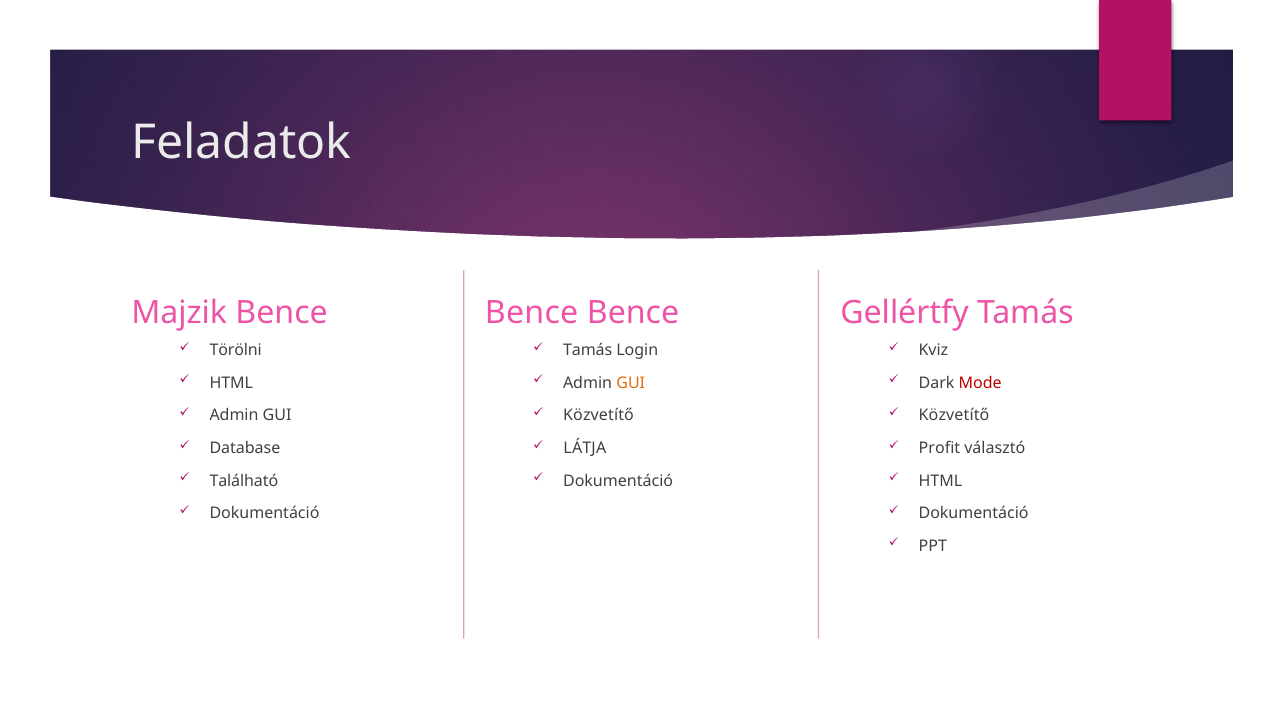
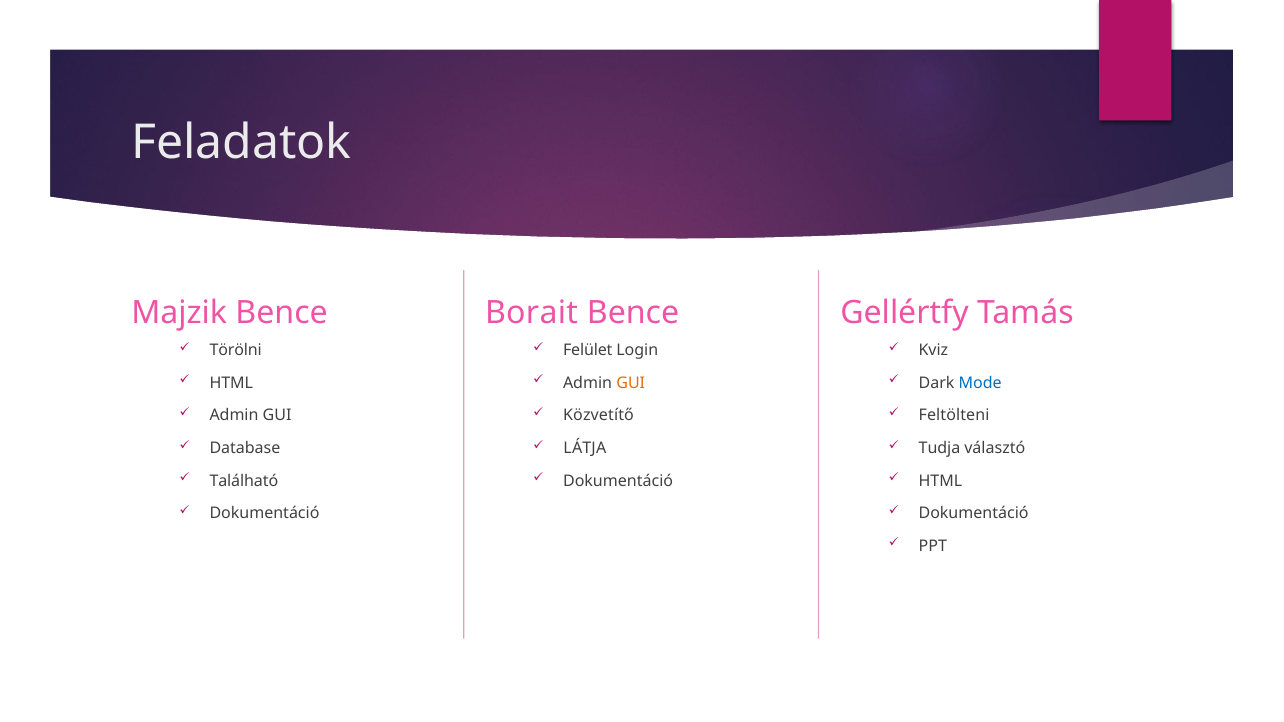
Bence at (532, 313): Bence -> Borait
Tamás at (588, 350): Tamás -> Felület
Mode colour: red -> blue
Közvetítő at (954, 416): Közvetítő -> Feltölteni
Profit: Profit -> Tudja
